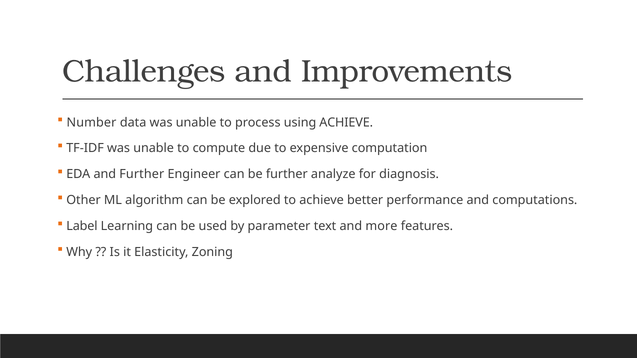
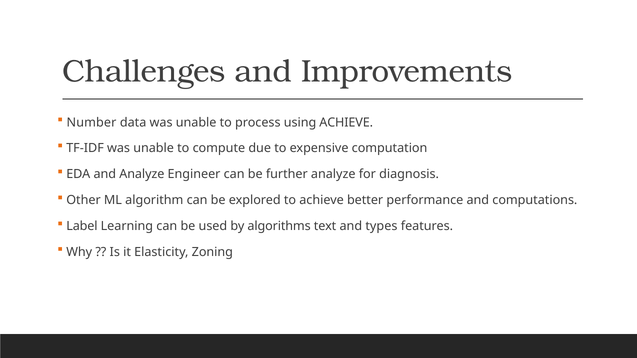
and Further: Further -> Analyze
parameter: parameter -> algorithms
more: more -> types
